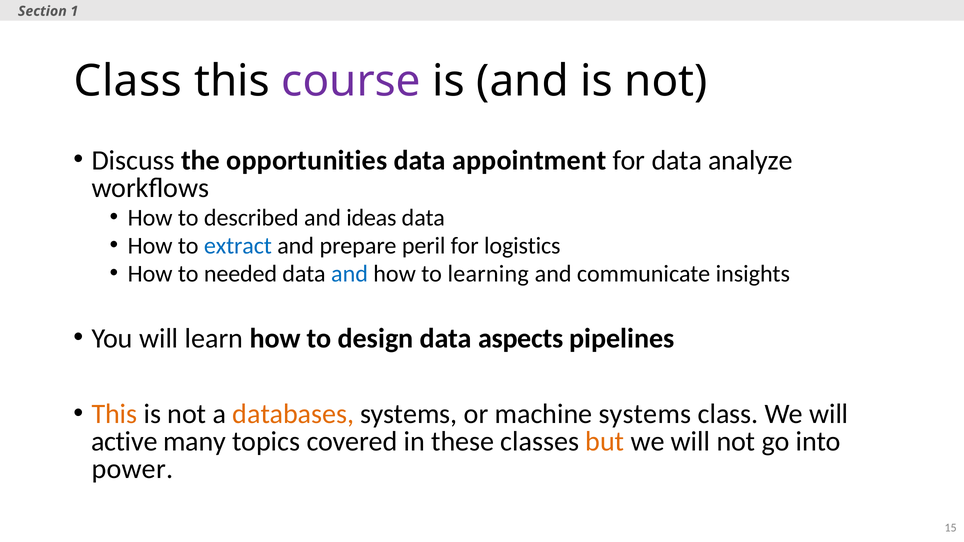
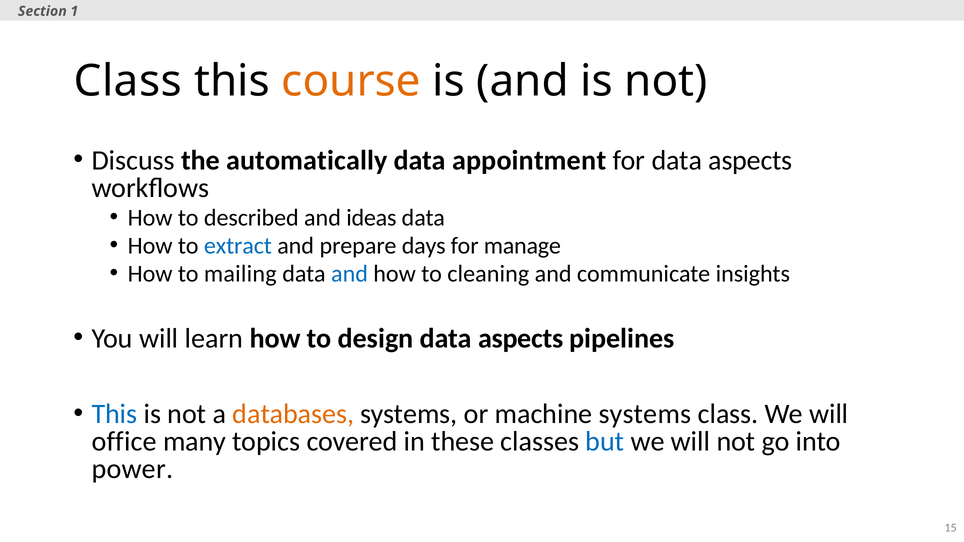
course colour: purple -> orange
opportunities: opportunities -> automatically
for data analyze: analyze -> aspects
peril: peril -> days
logistics: logistics -> manage
needed: needed -> mailing
learning: learning -> cleaning
This at (114, 414) colour: orange -> blue
active: active -> office
but colour: orange -> blue
